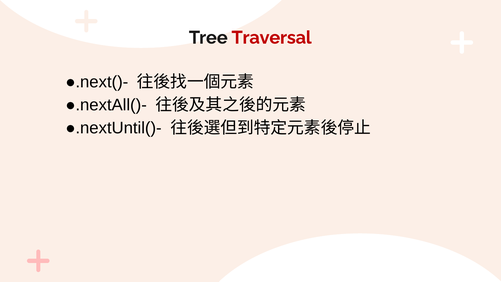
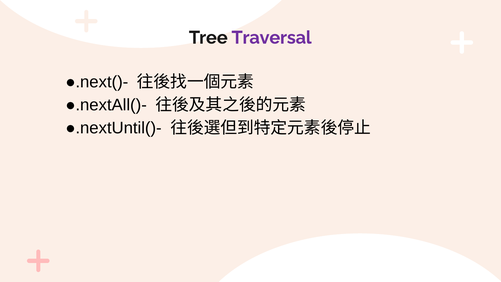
Traversal colour: red -> purple
